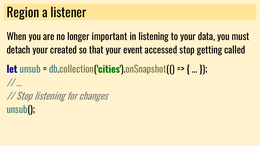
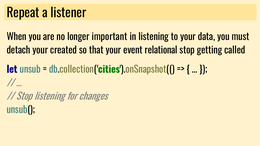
Region: Region -> Repeat
accessed: accessed -> relational
